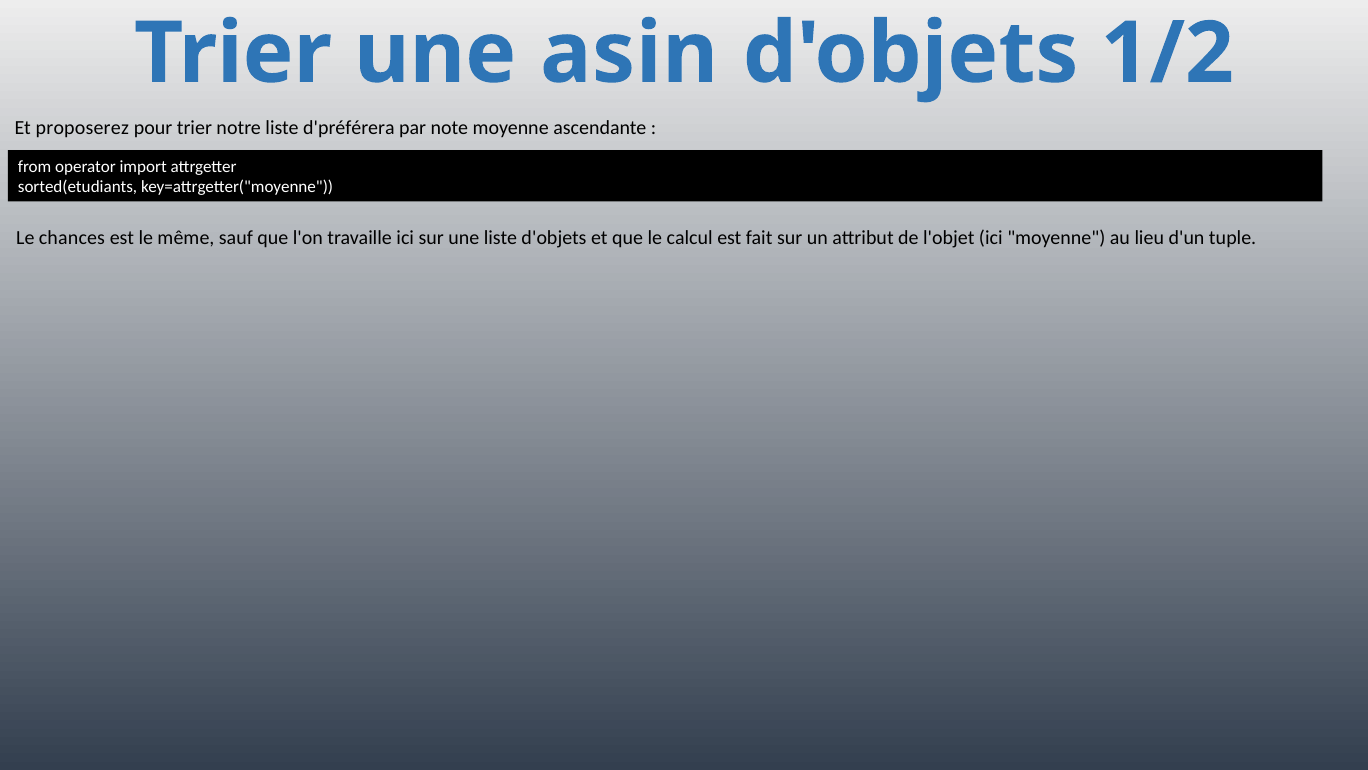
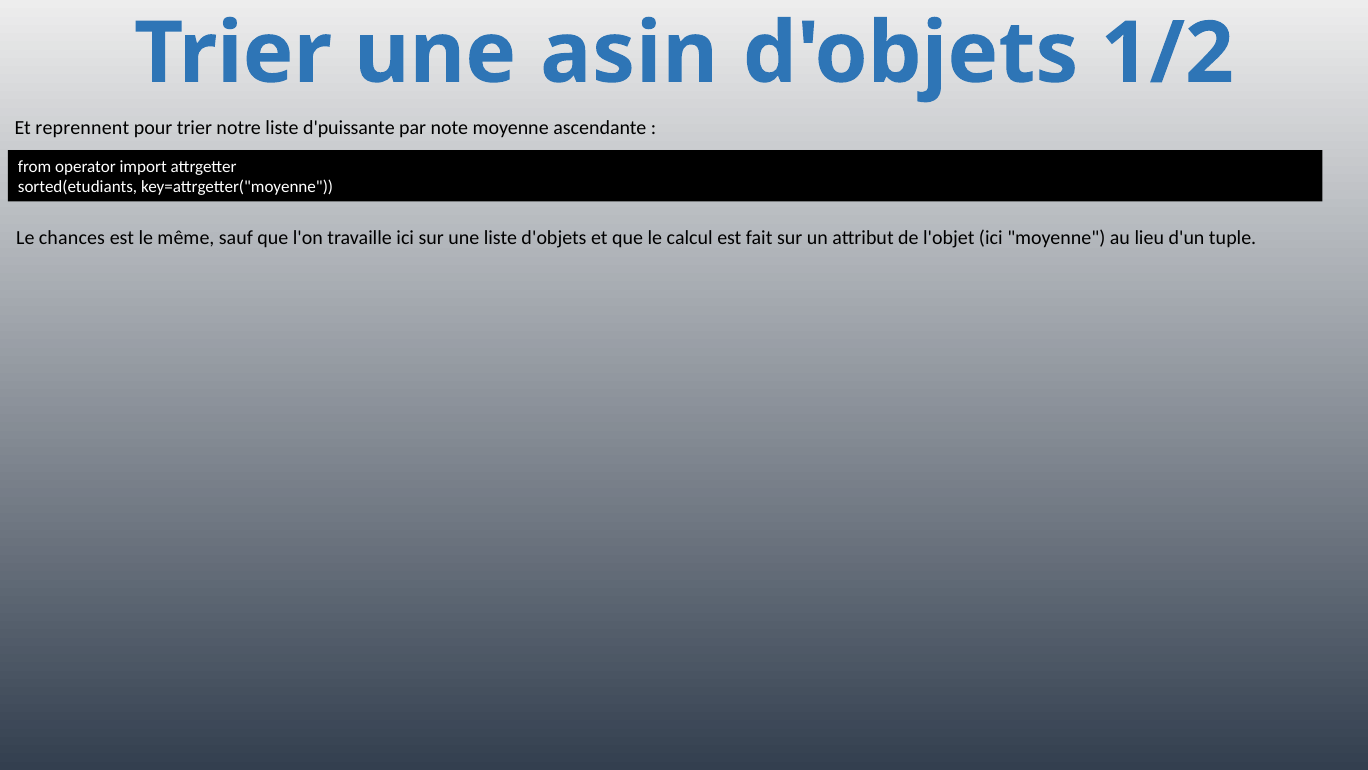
proposerez: proposerez -> reprennent
d'préférera: d'préférera -> d'puissante
